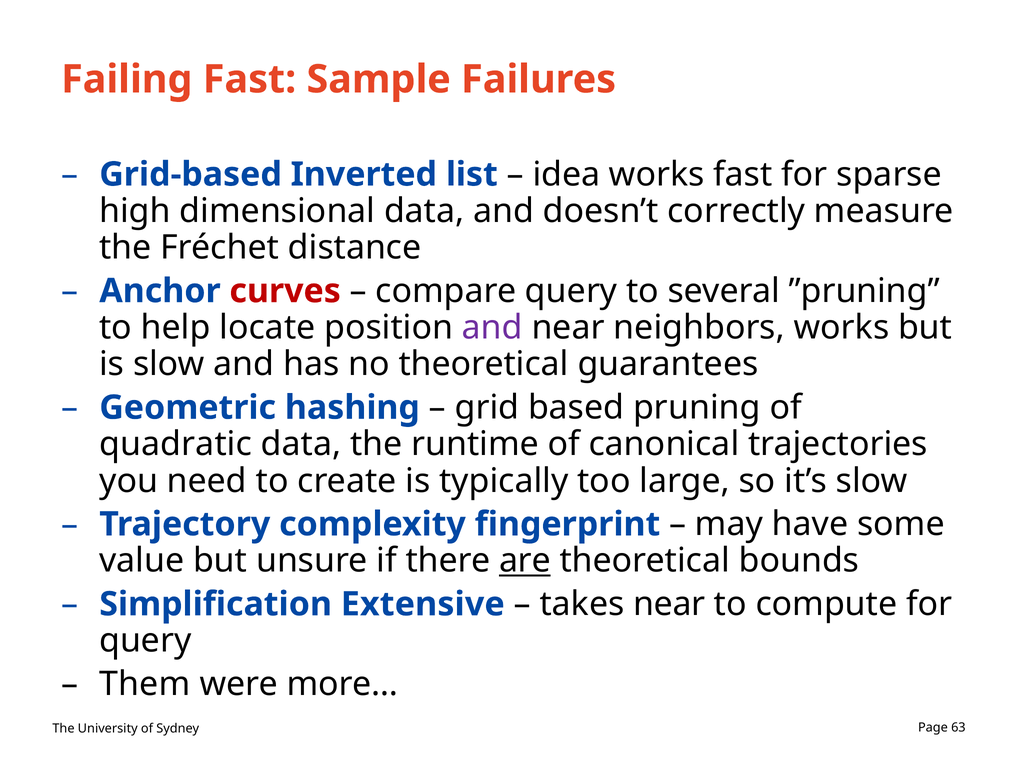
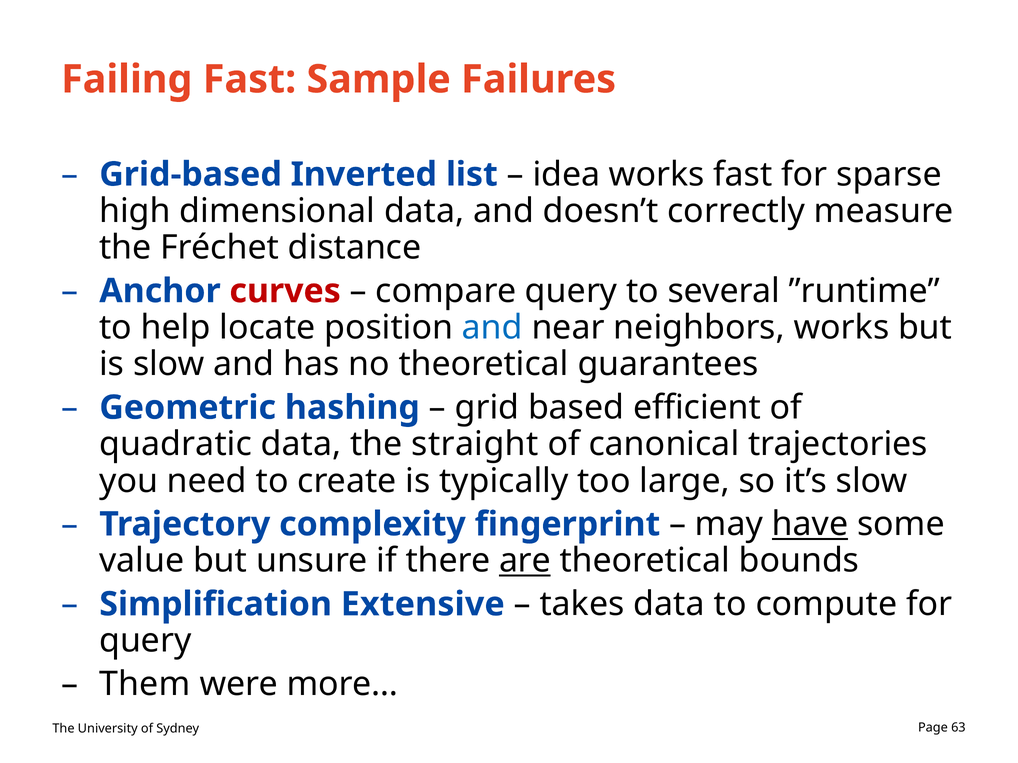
”pruning: ”pruning -> ”runtime
and at (492, 328) colour: purple -> blue
pruning: pruning -> efficient
runtime: runtime -> straight
have underline: none -> present
takes near: near -> data
